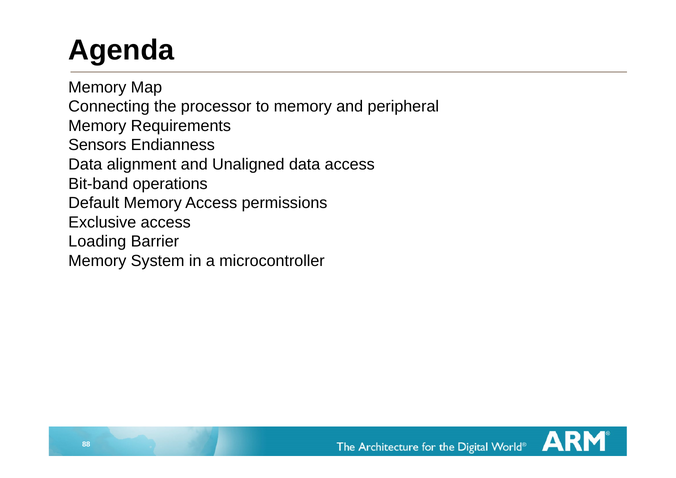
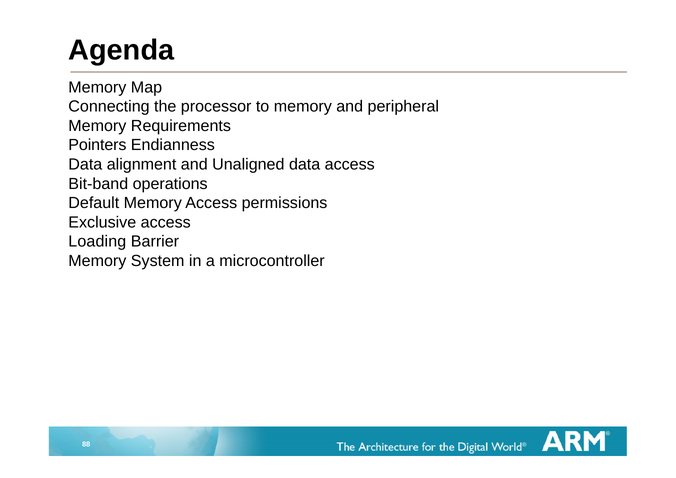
Sensors: Sensors -> Pointers
